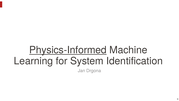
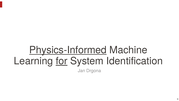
for underline: none -> present
